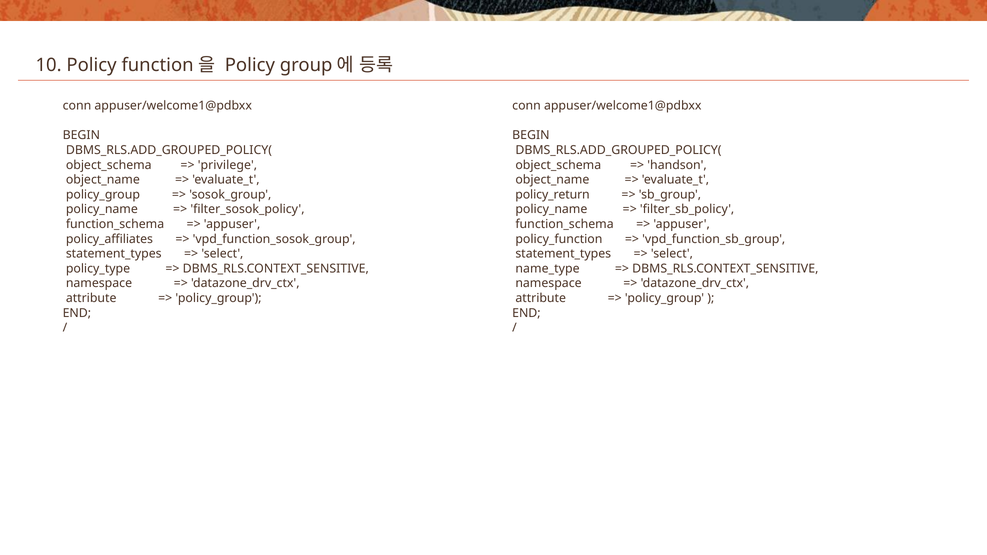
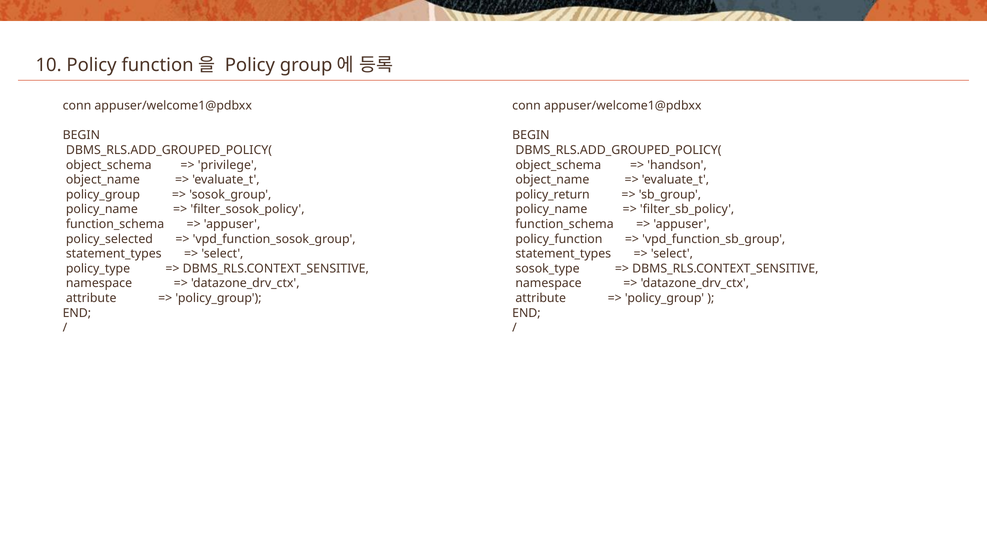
policy_affiliates: policy_affiliates -> policy_selected
name_type: name_type -> sosok_type
